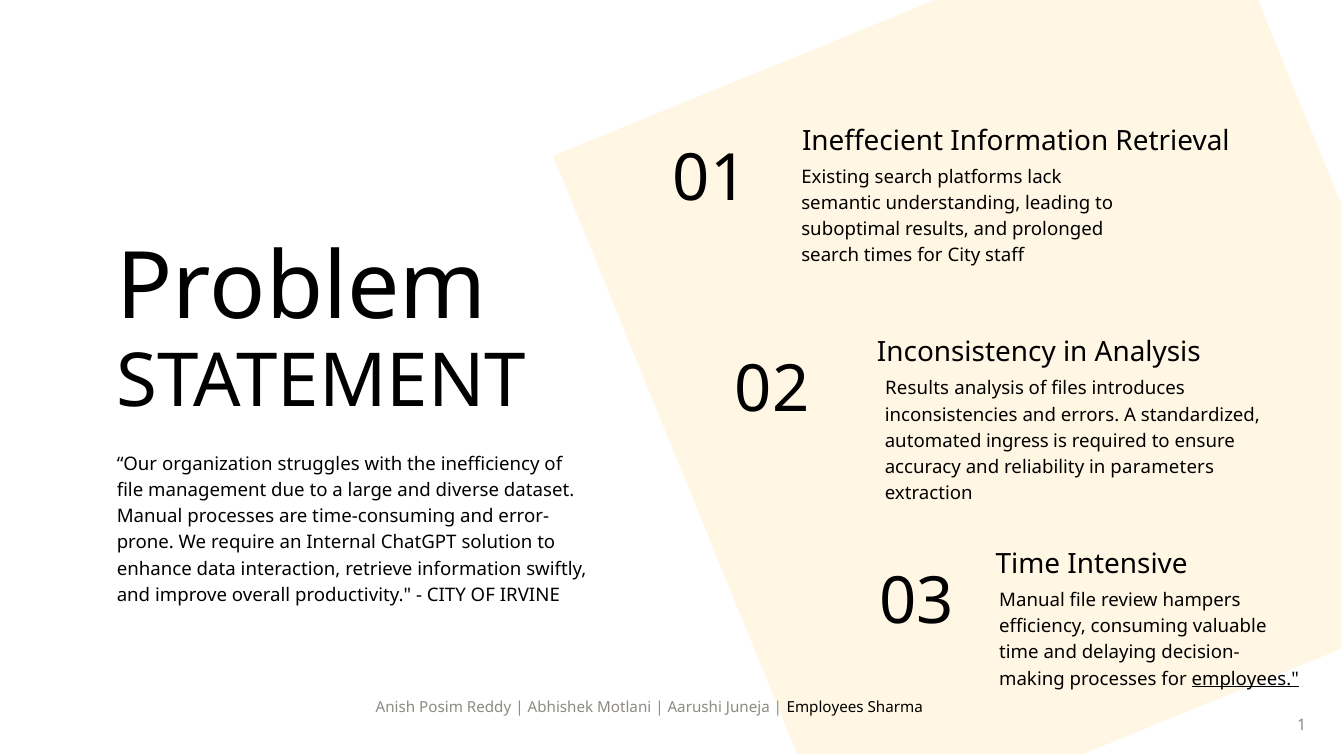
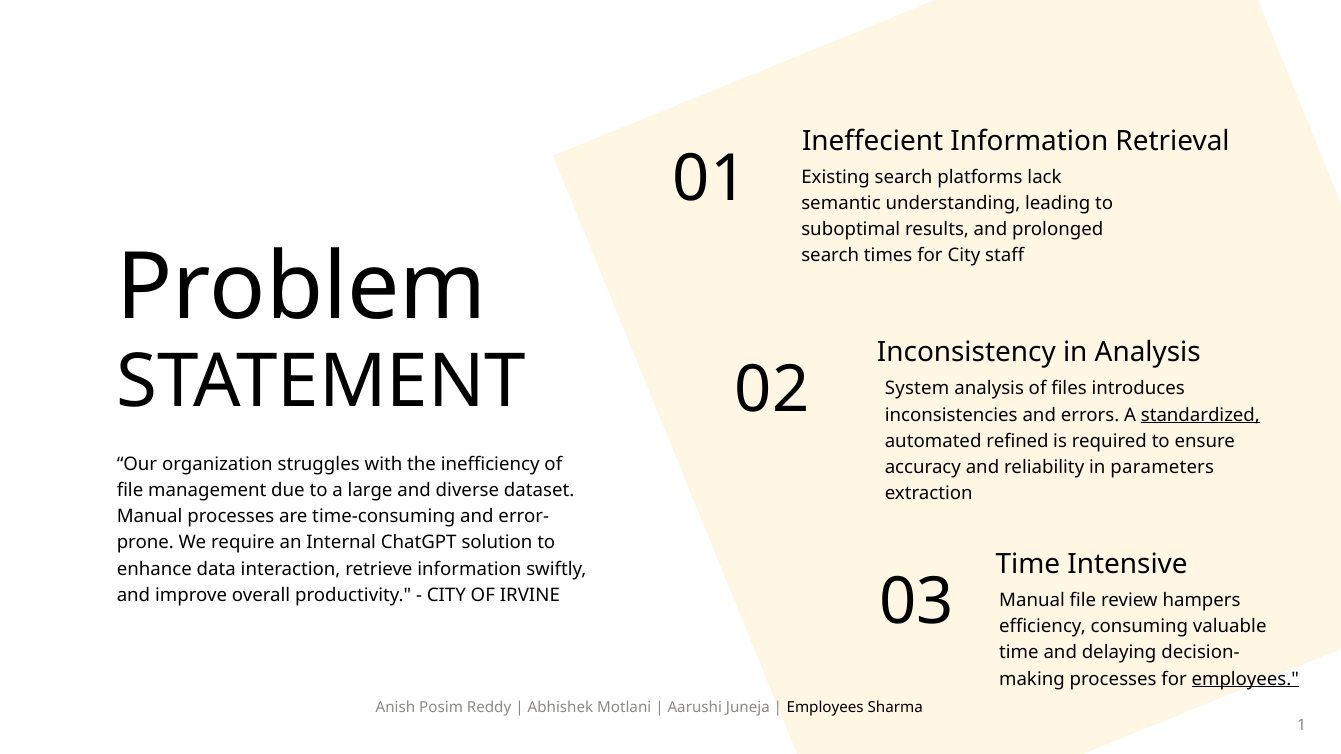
02 Results: Results -> System
standardized underline: none -> present
ingress: ingress -> refined
